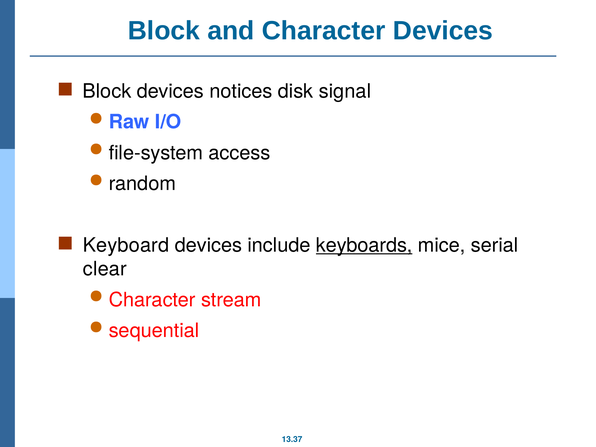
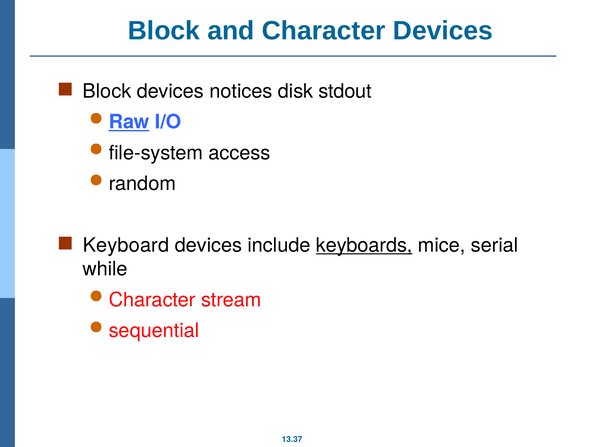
signal: signal -> stdout
Raw underline: none -> present
clear: clear -> while
